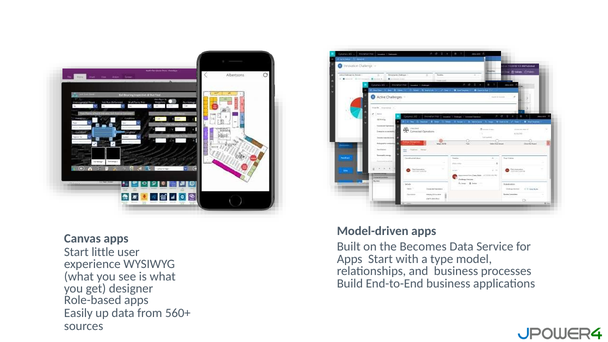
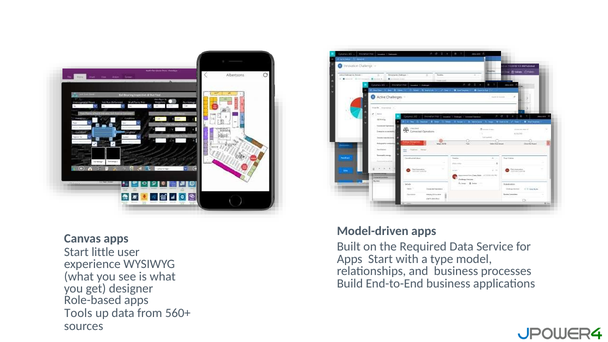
Becomes: Becomes -> Required
Easily: Easily -> Tools
